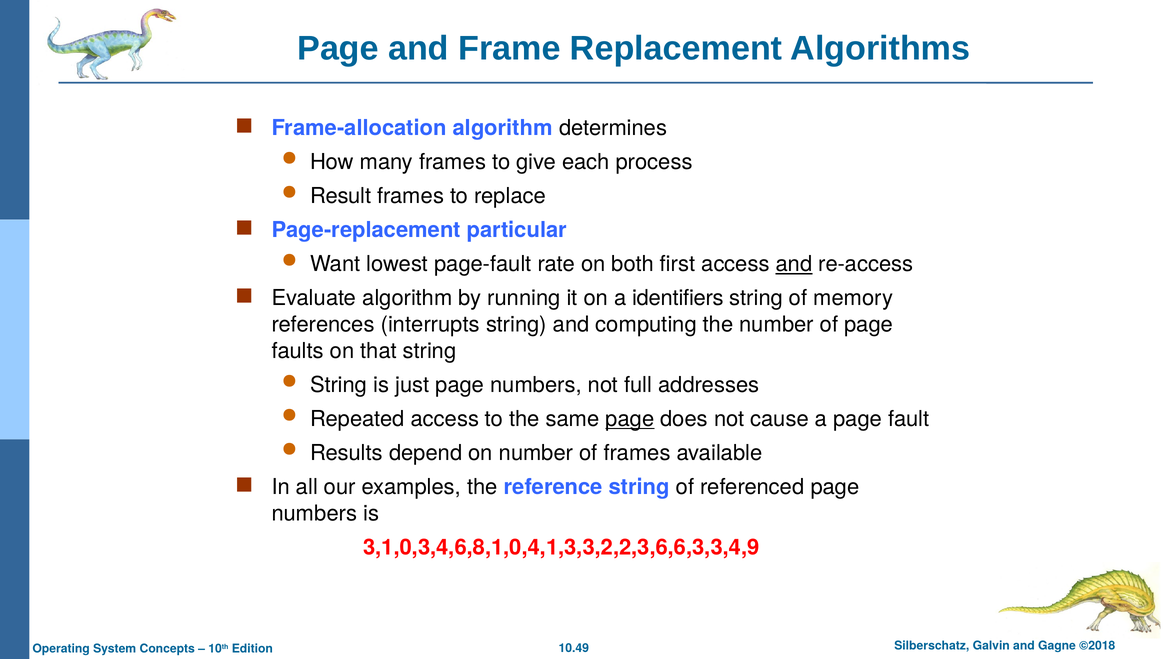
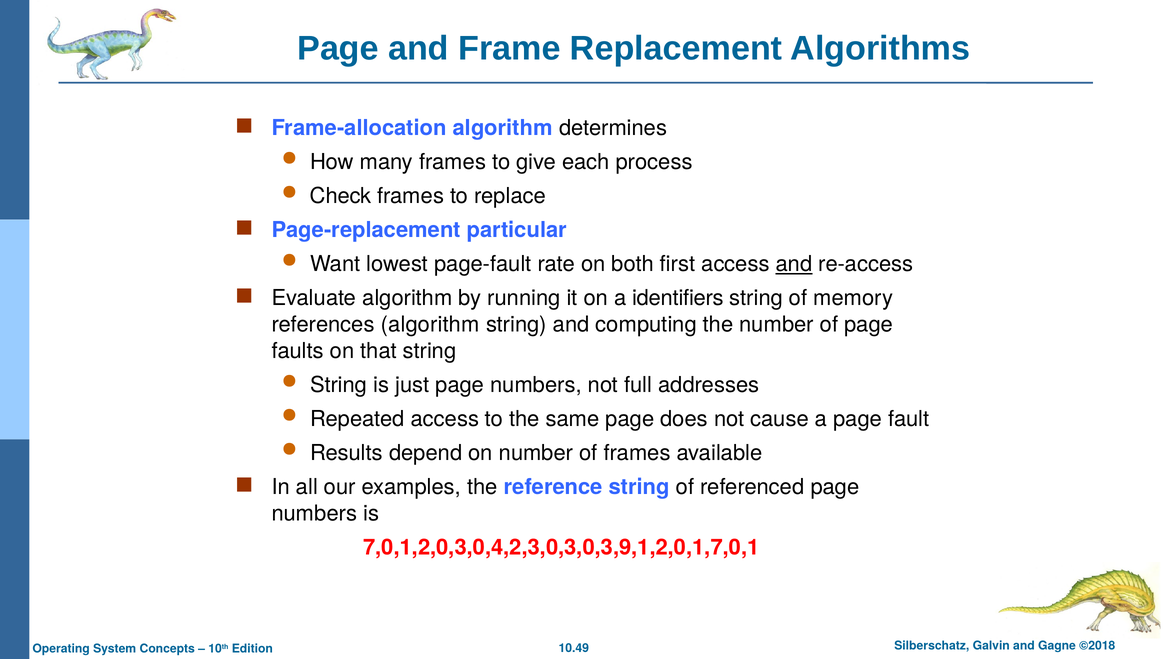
Result: Result -> Check
references interrupts: interrupts -> algorithm
page at (630, 419) underline: present -> none
3,1,0,3,4,6,8,1,0,4,1,3,3,2,2,3,6,6,3,3,4,9: 3,1,0,3,4,6,8,1,0,4,1,3,3,2,2,3,6,6,3,3,4,9 -> 7,0,1,2,0,3,0,4,2,3,0,3,0,3,9,1,2,0,1,7,0,1
